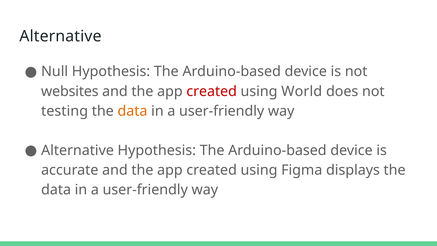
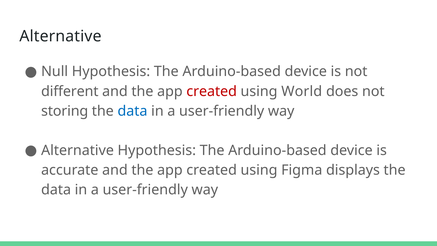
websites: websites -> different
testing: testing -> storing
data at (132, 111) colour: orange -> blue
